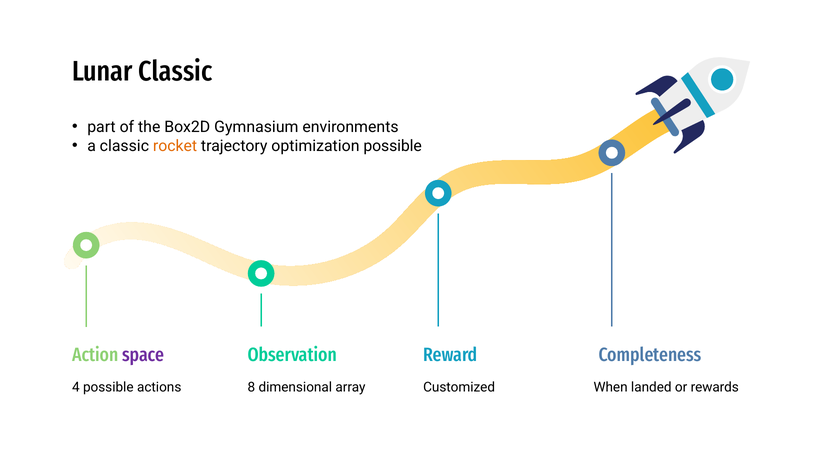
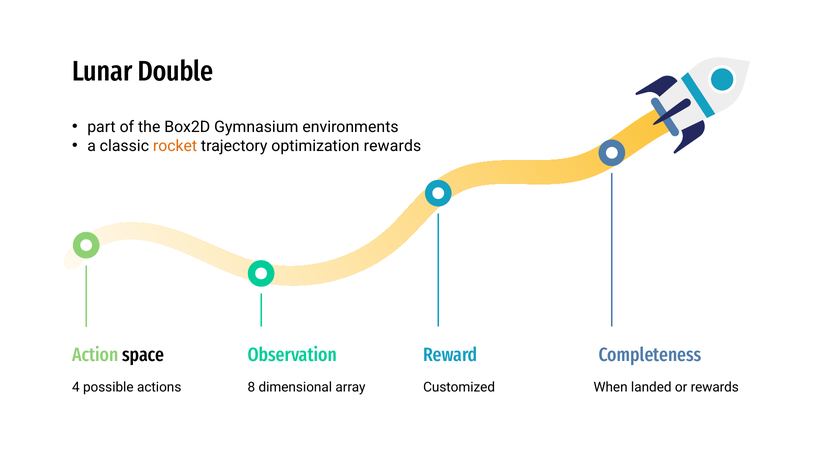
Lunar Classic: Classic -> Double
optimization possible: possible -> rewards
space colour: purple -> black
